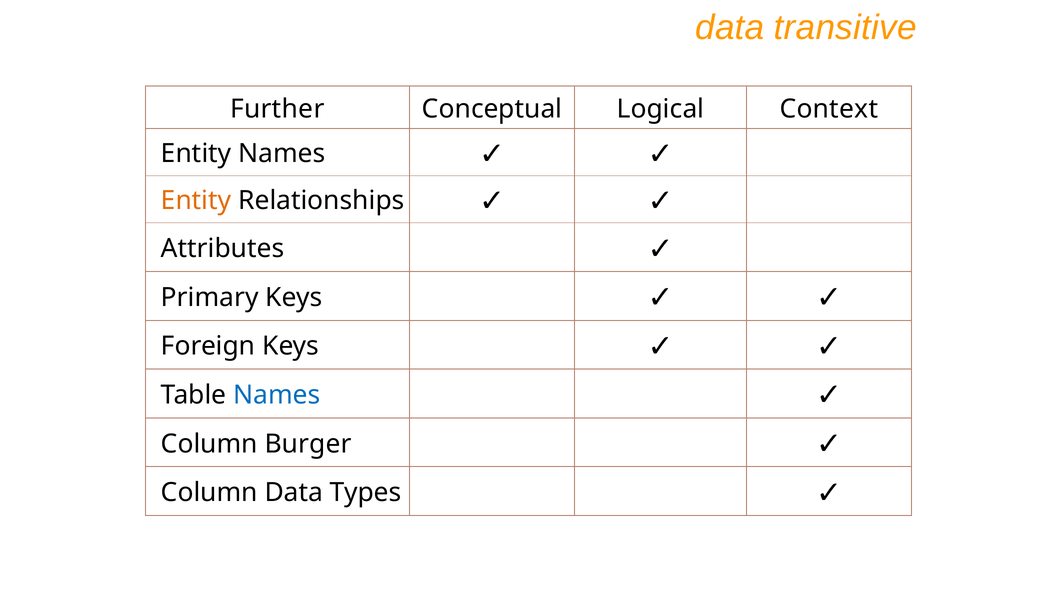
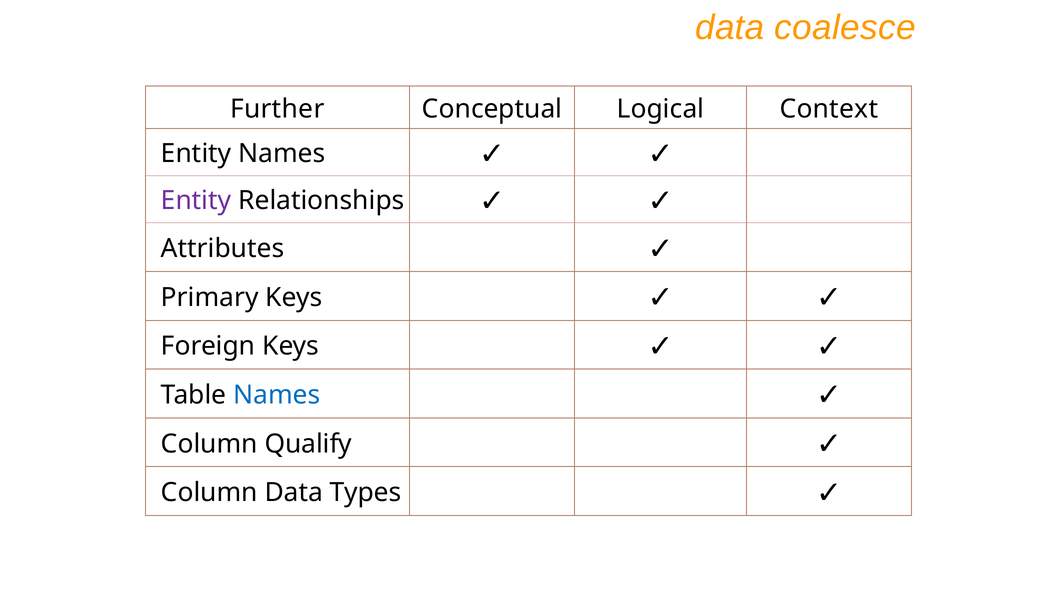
transitive: transitive -> coalesce
Entity at (196, 201) colour: orange -> purple
Burger: Burger -> Qualify
